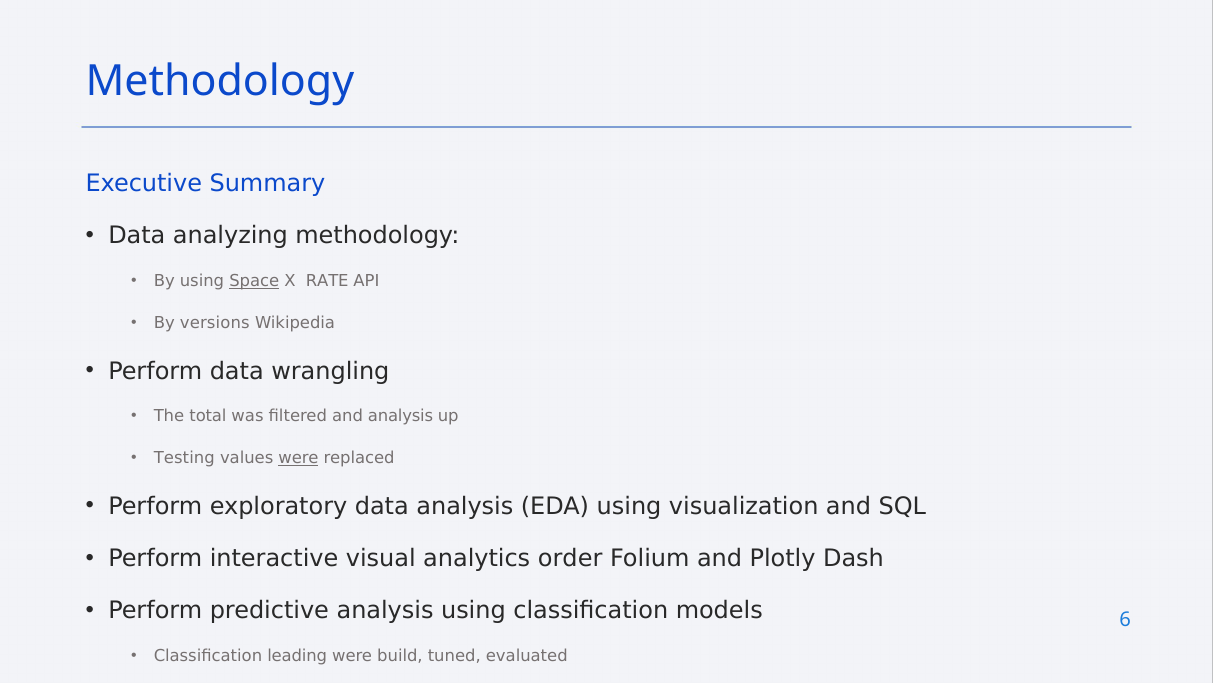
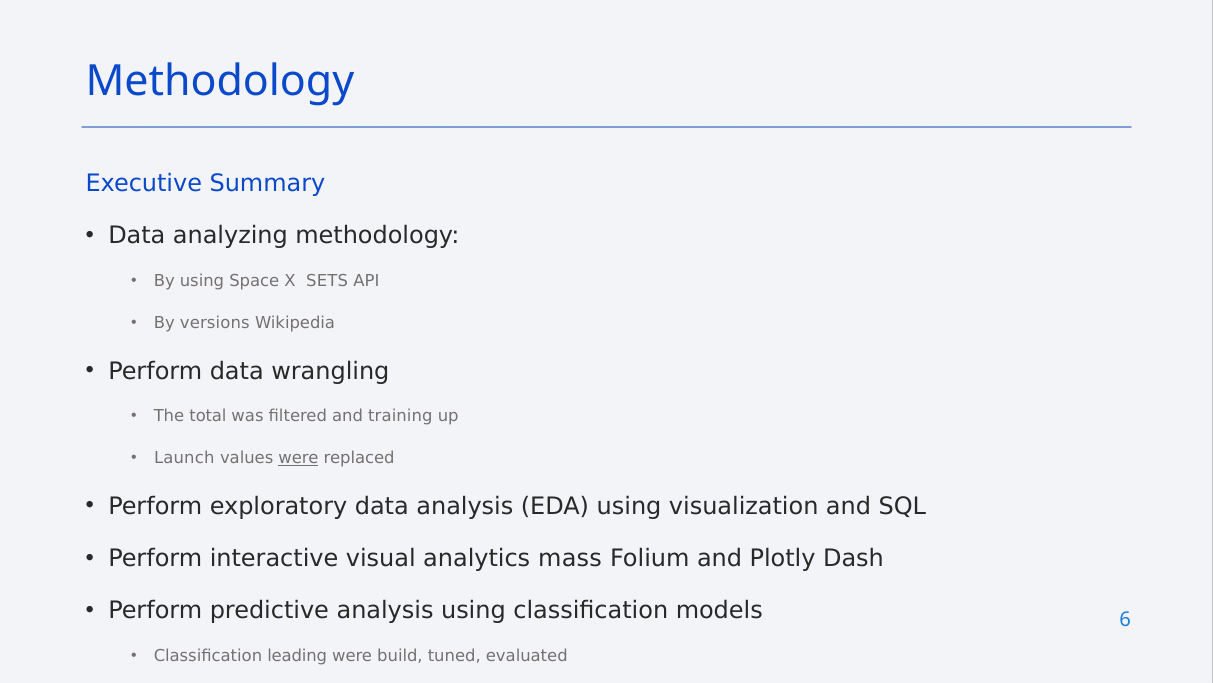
Space underline: present -> none
RATE: RATE -> SETS
and analysis: analysis -> training
Testing: Testing -> Launch
order: order -> mass
